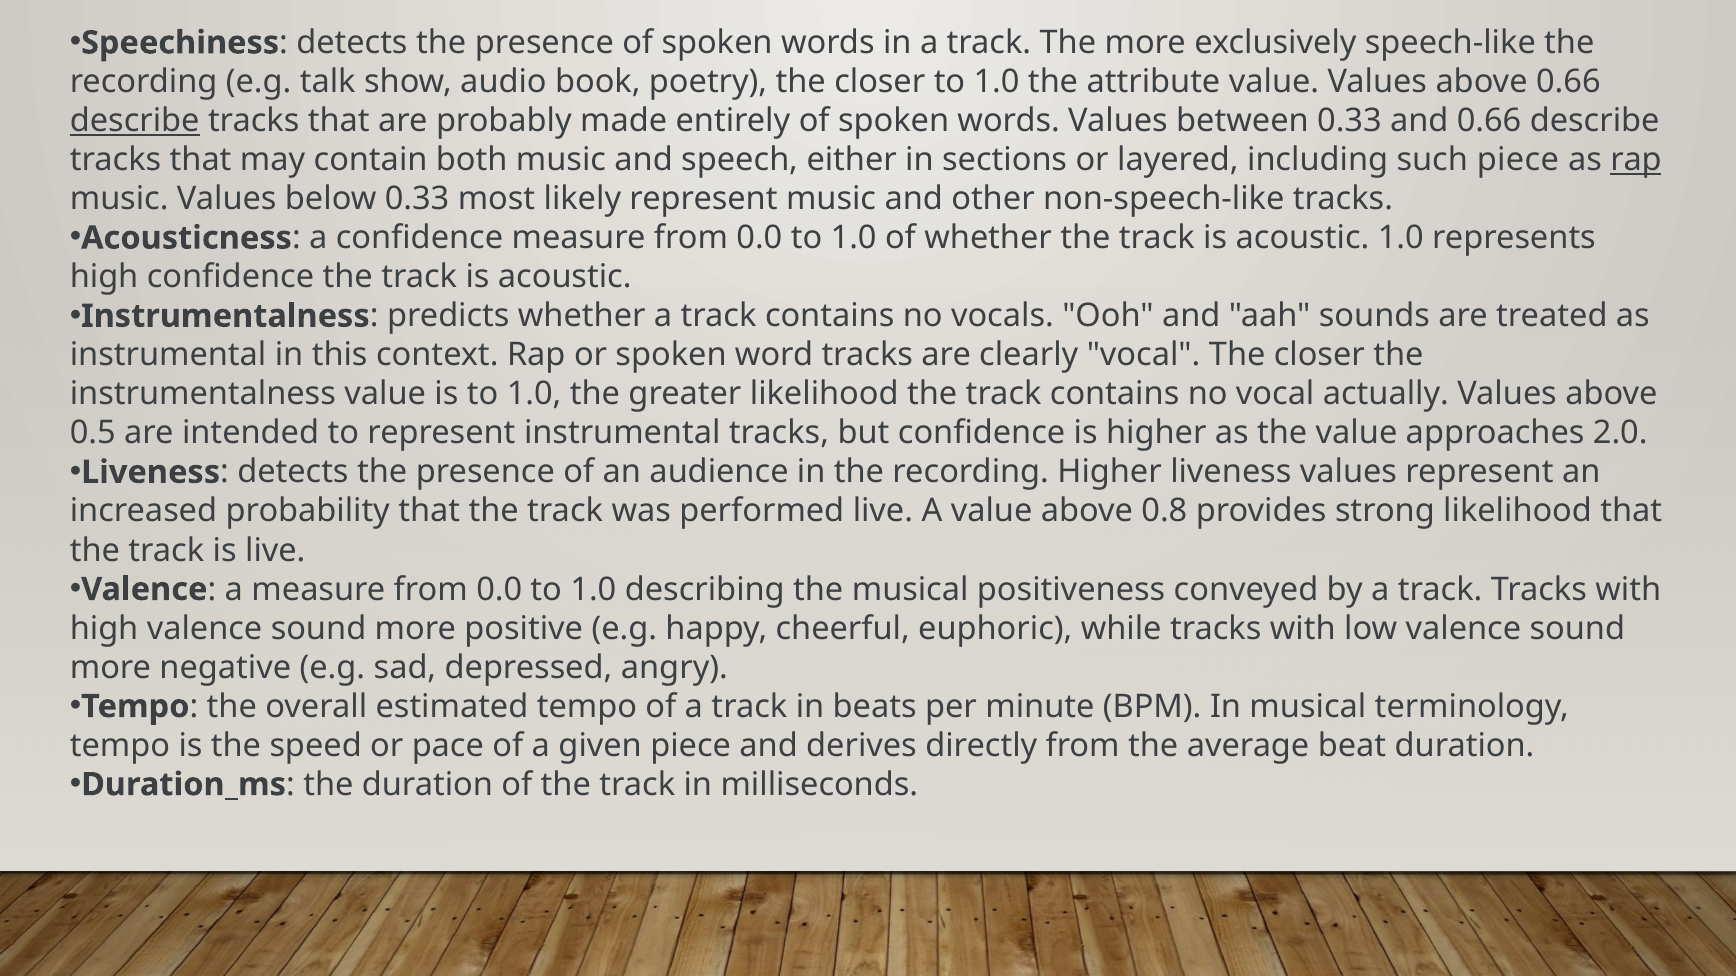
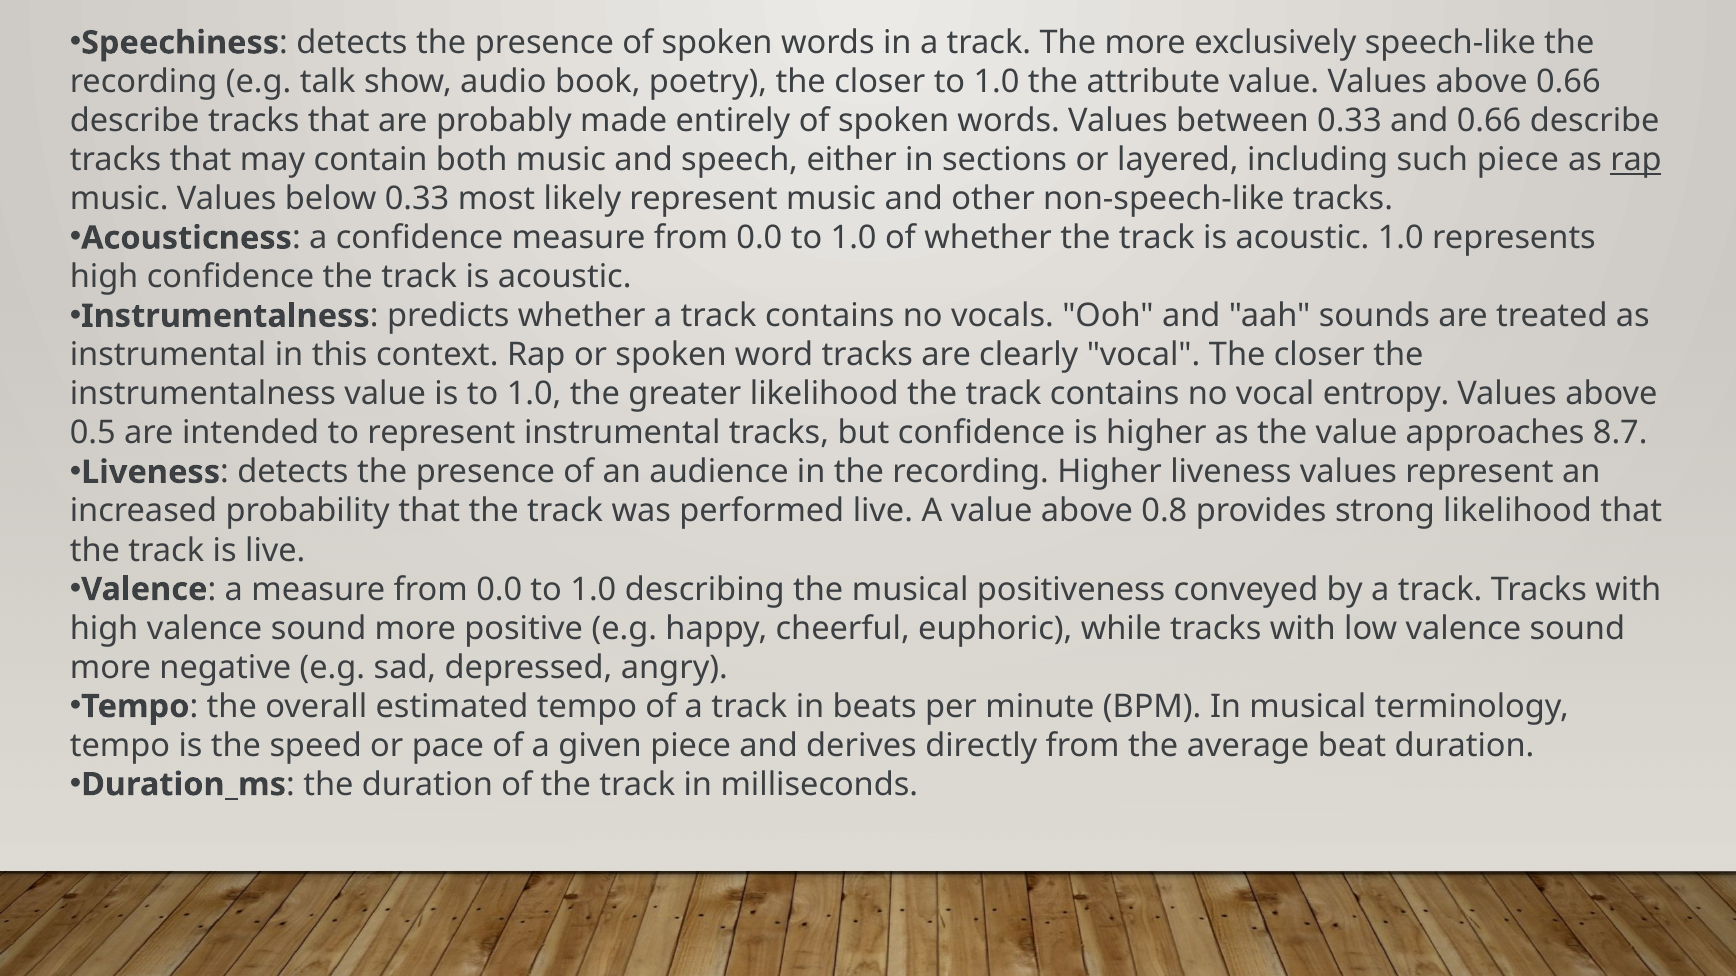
describe at (135, 121) underline: present -> none
actually: actually -> entropy
2.0: 2.0 -> 8.7
